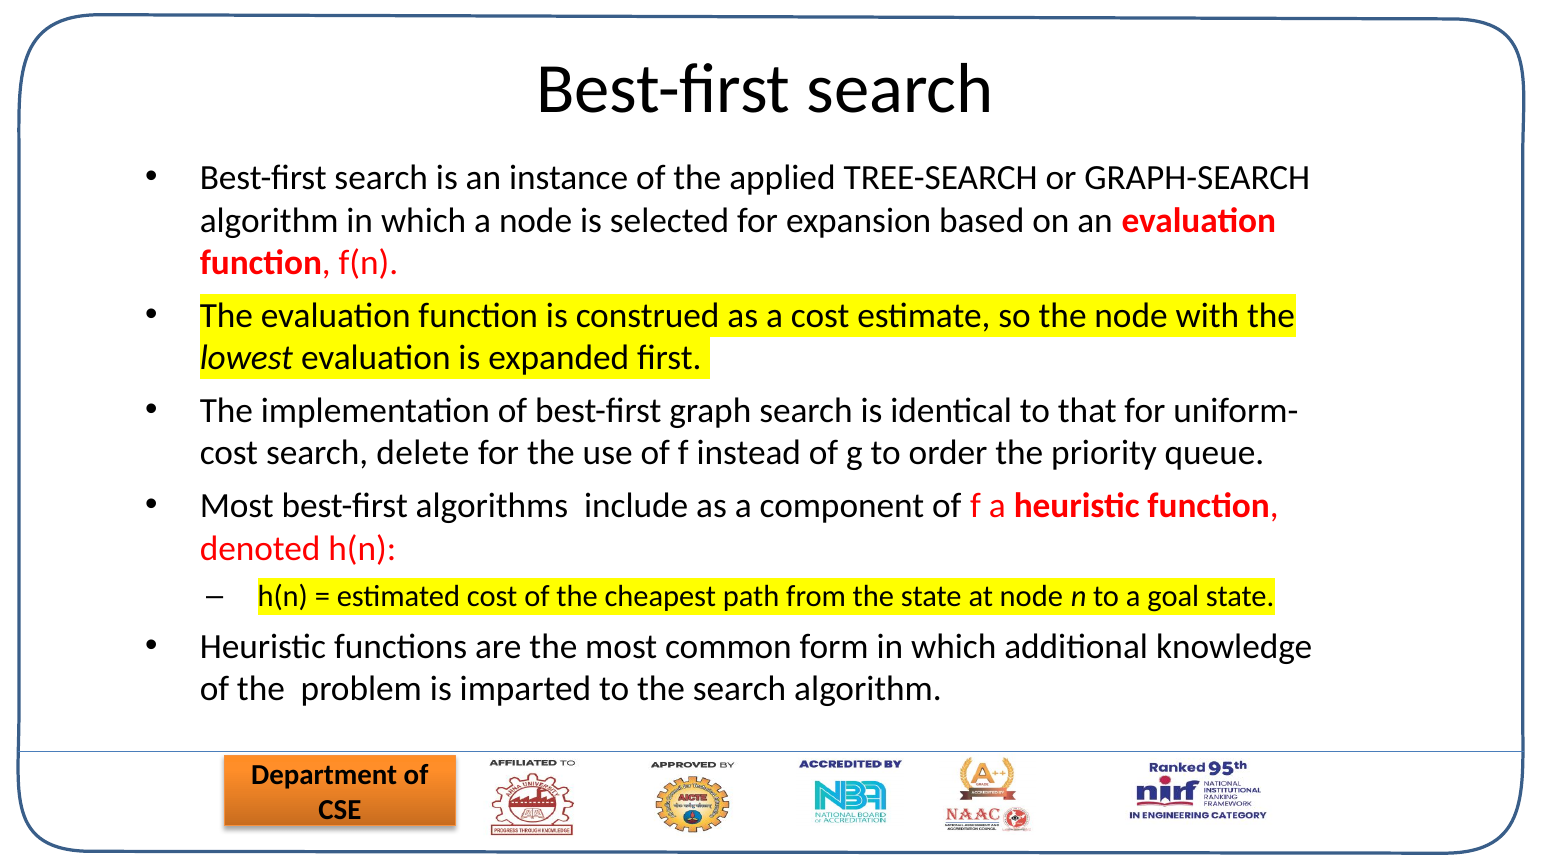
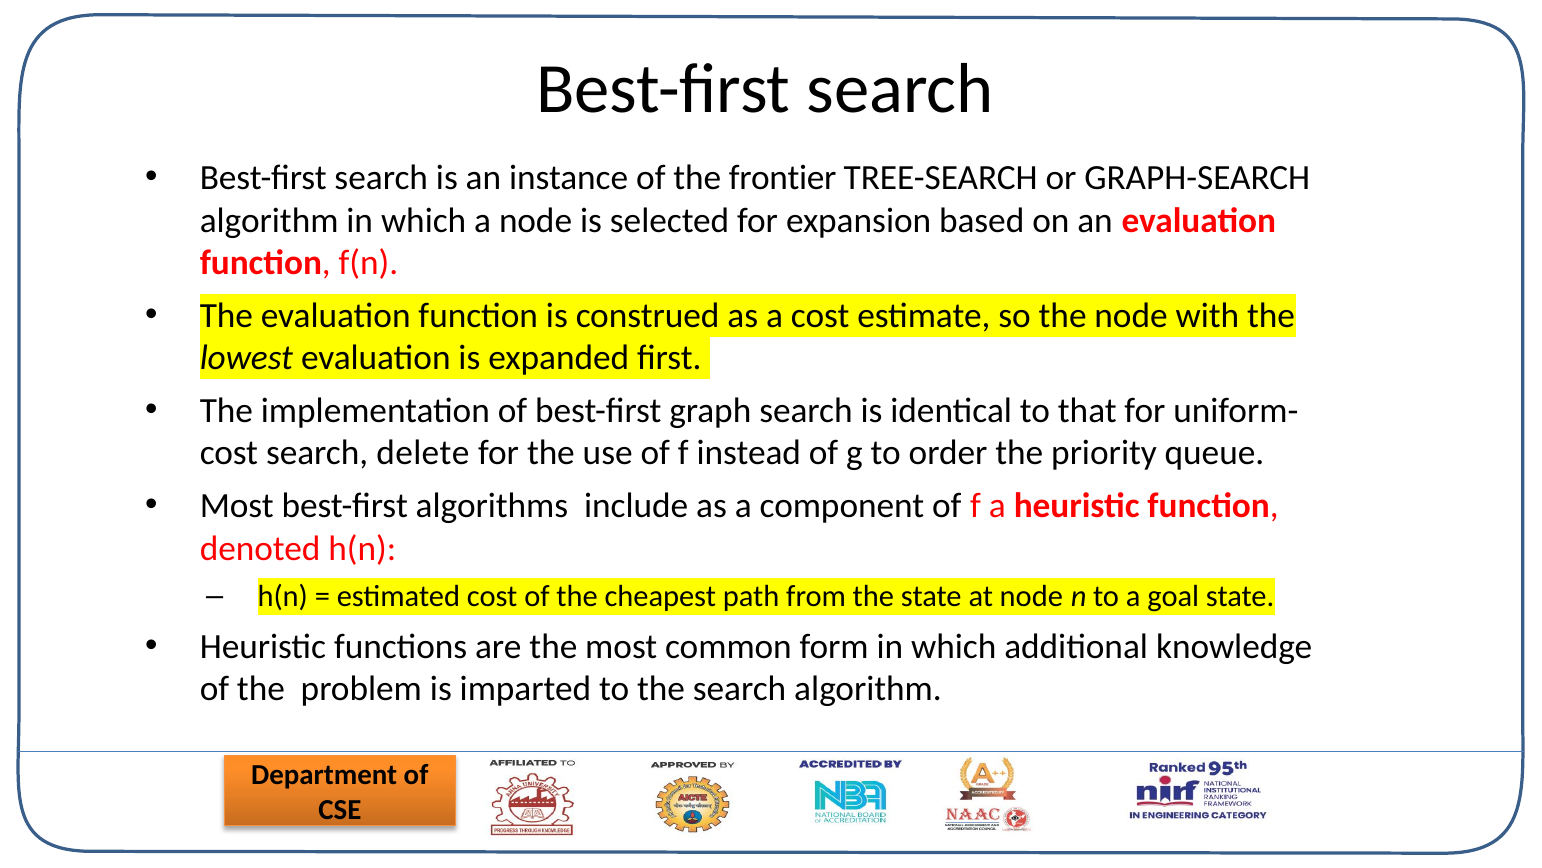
applied: applied -> frontier
